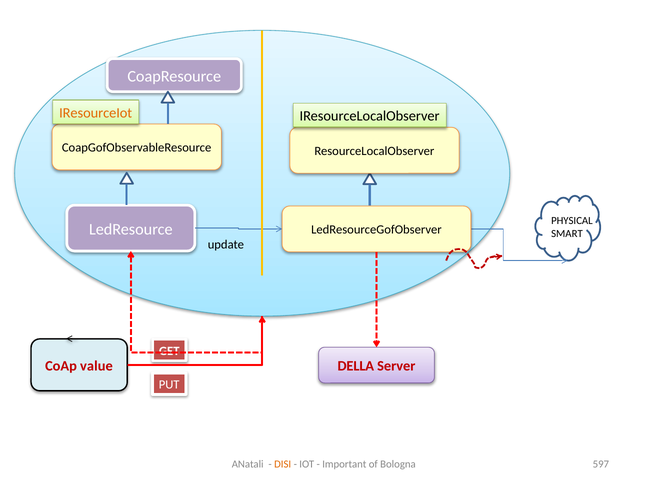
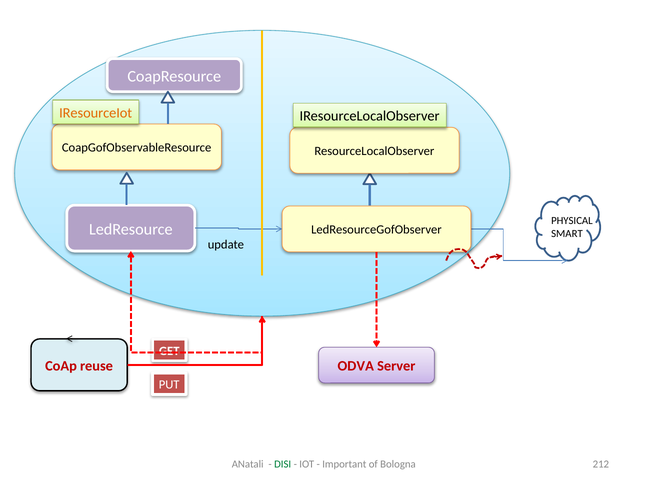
value: value -> reuse
DELLA: DELLA -> ODVA
DISI colour: orange -> green
597: 597 -> 212
